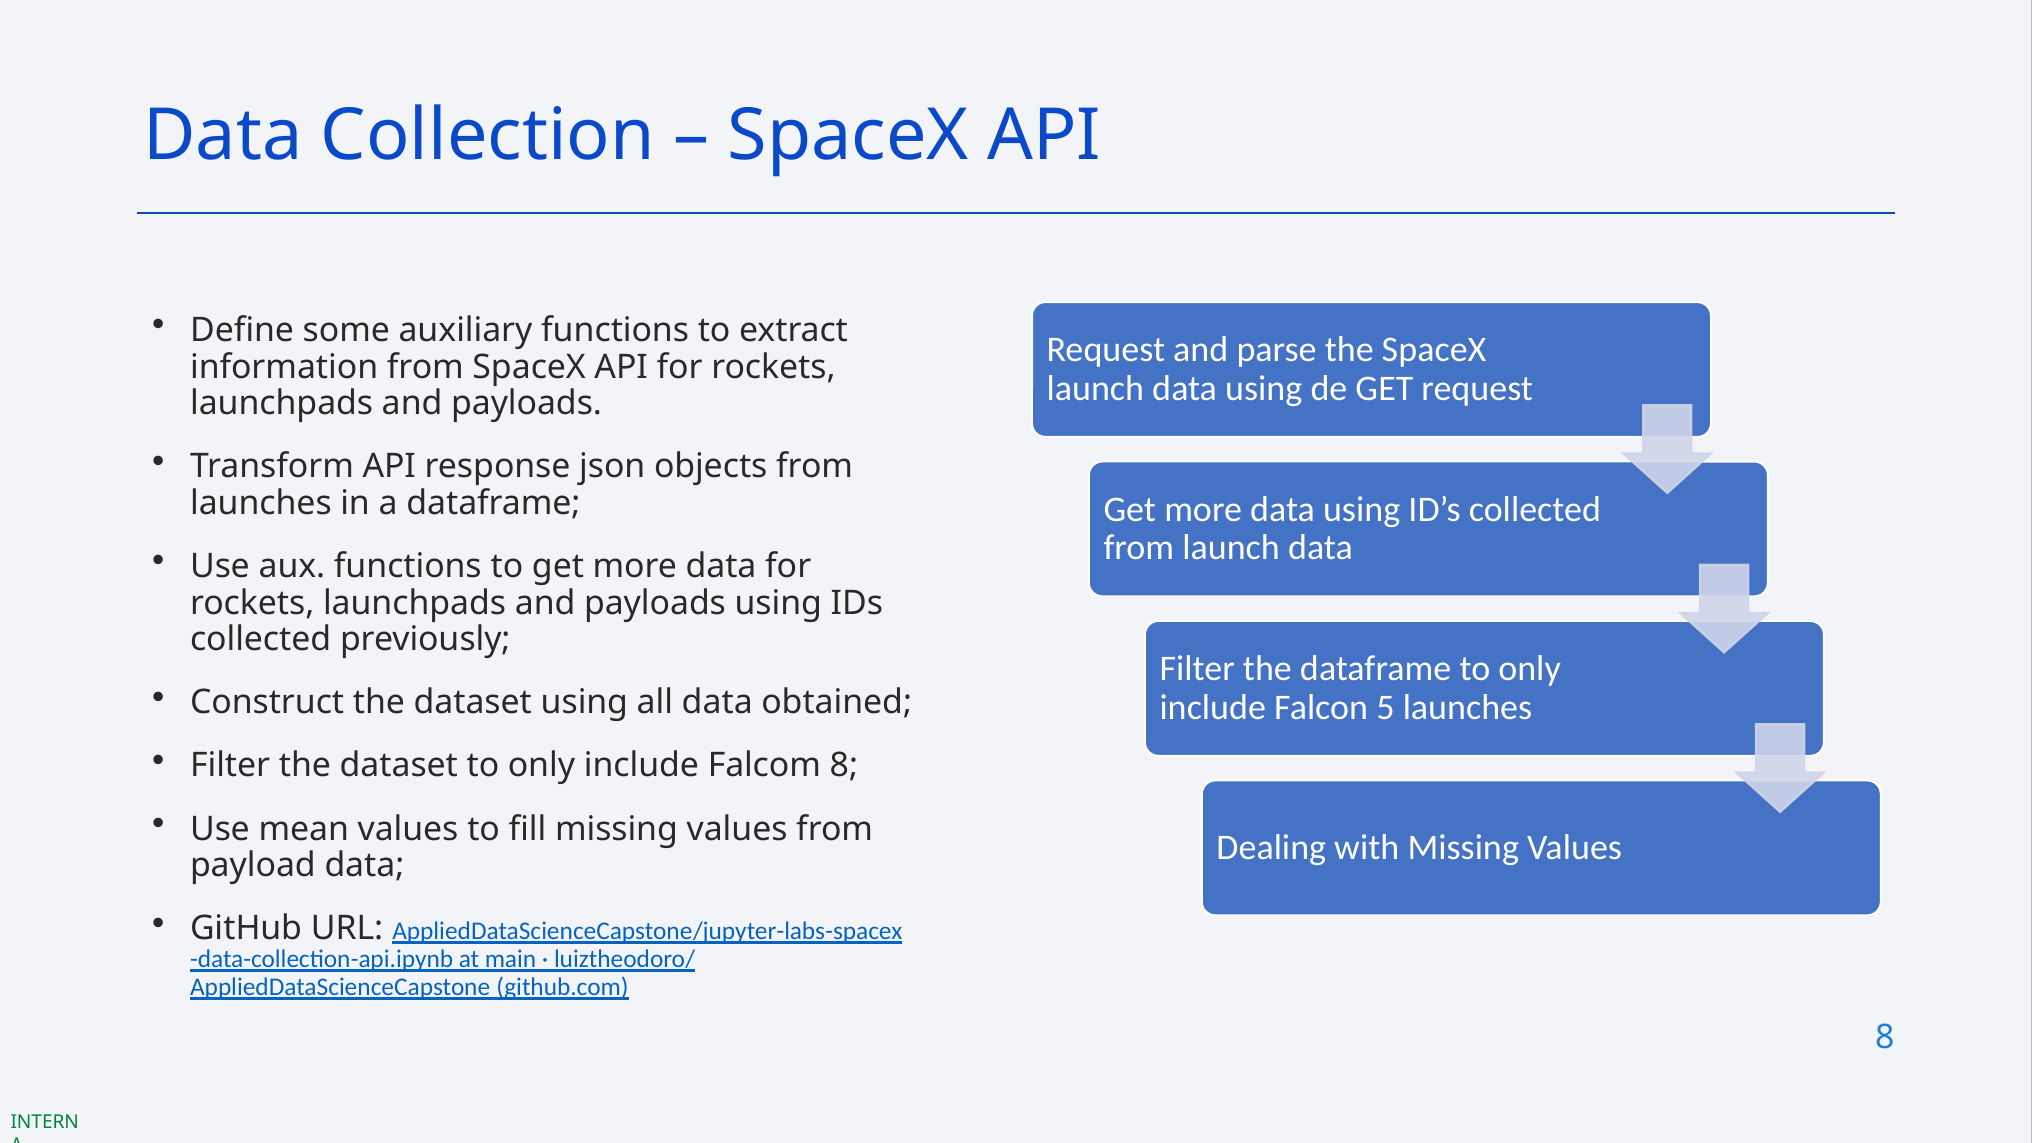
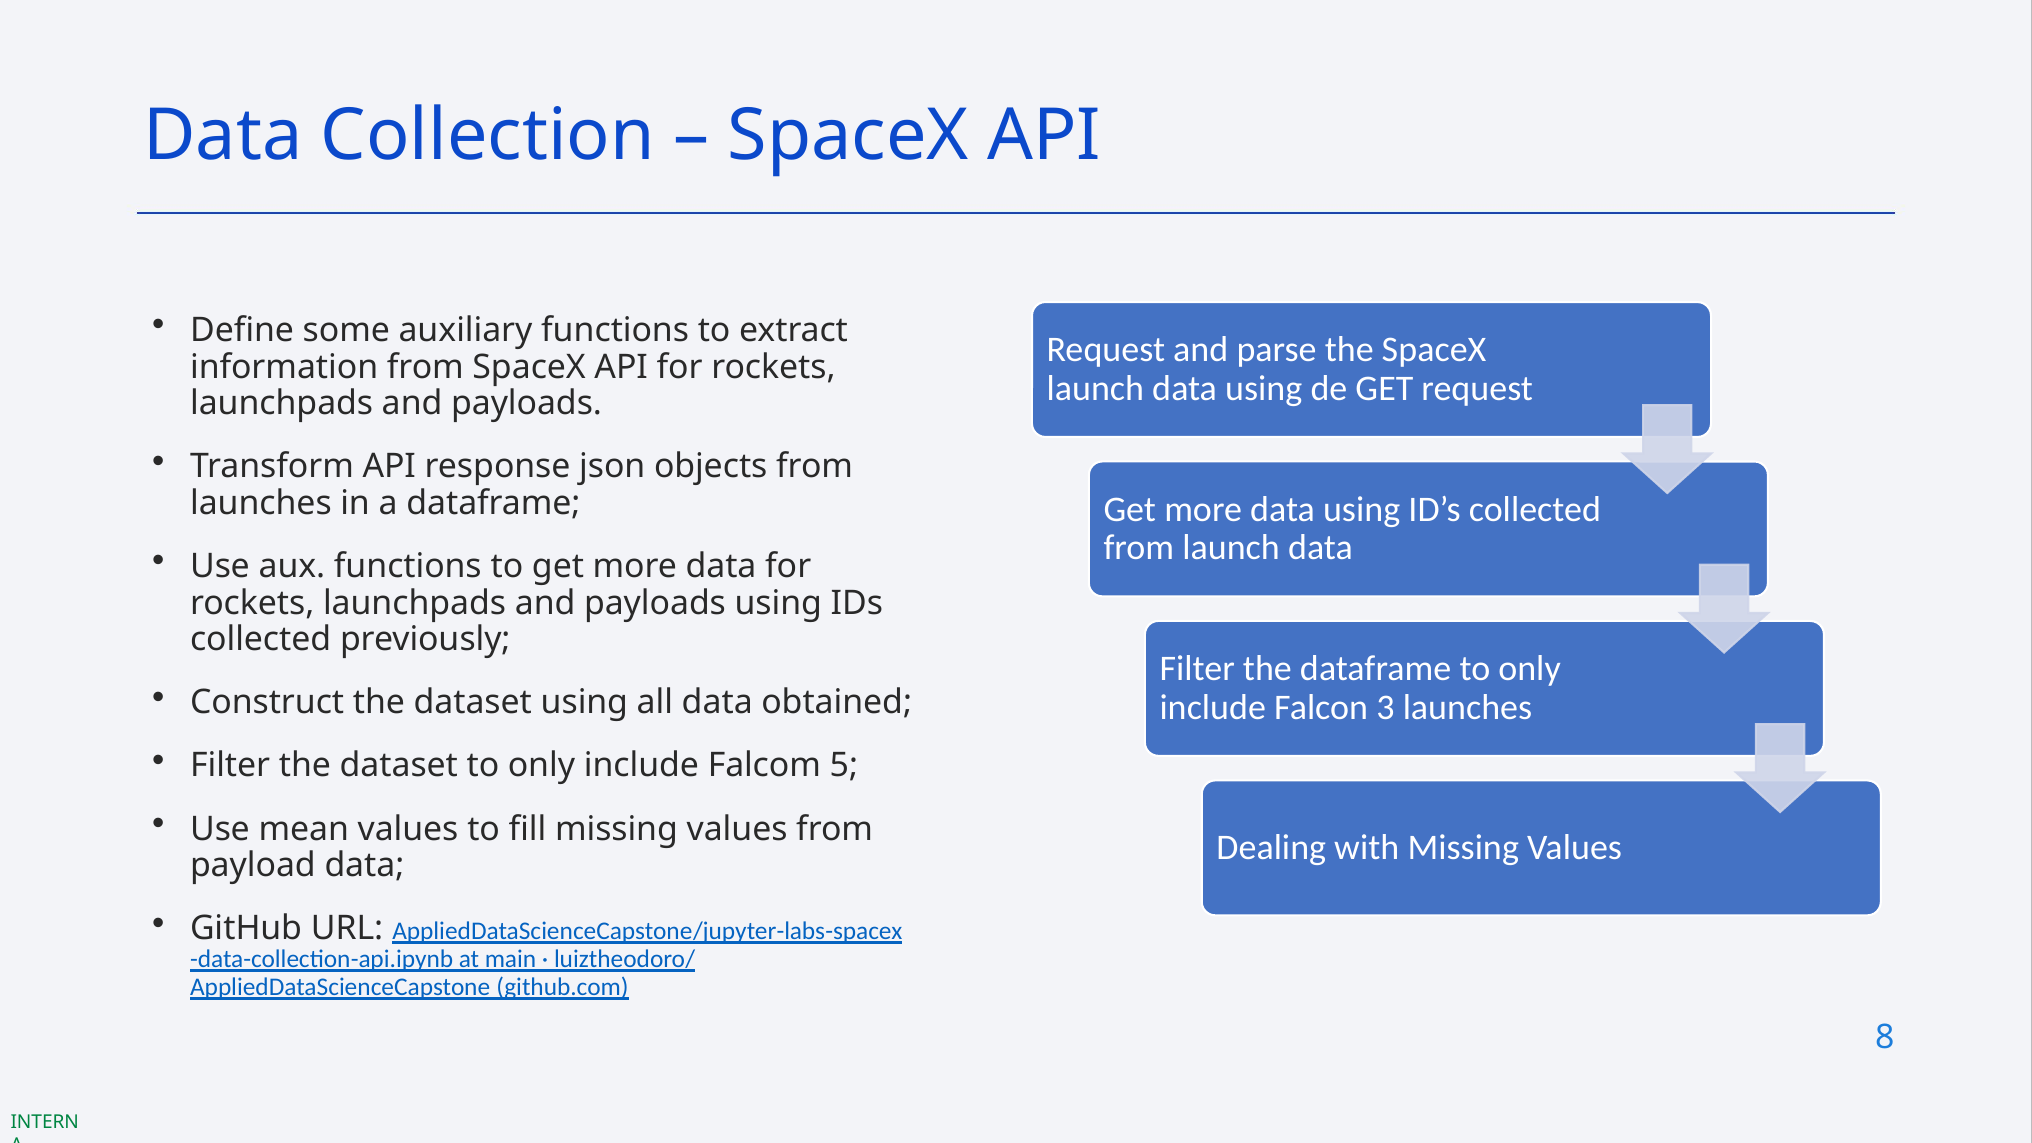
5: 5 -> 3
Falcom 8: 8 -> 5
